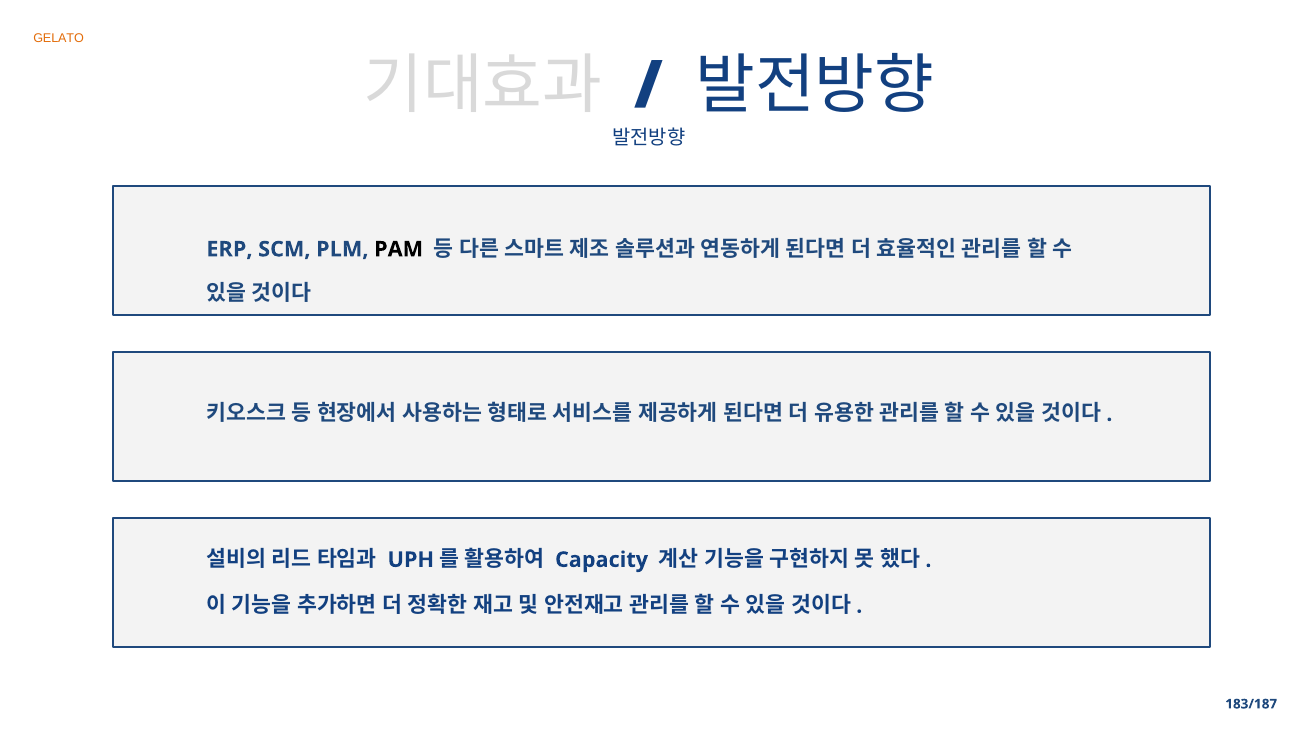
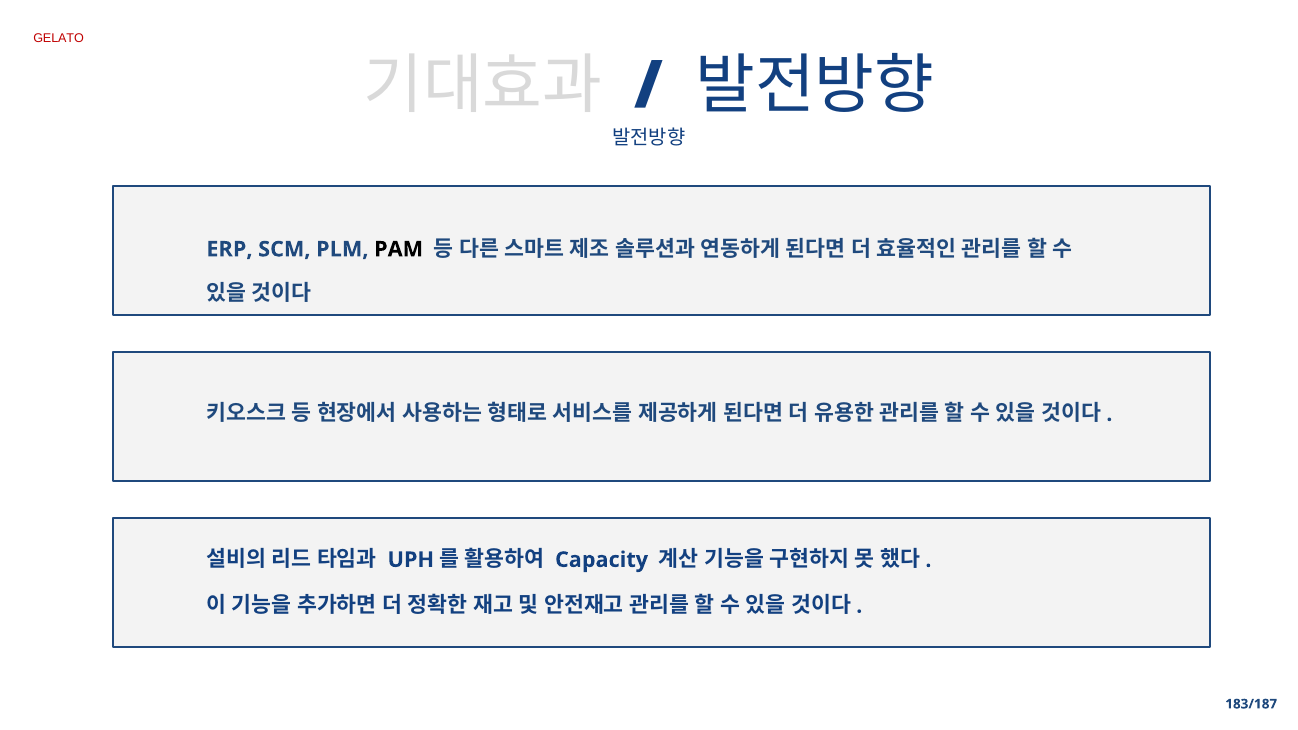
GELATO colour: orange -> red
